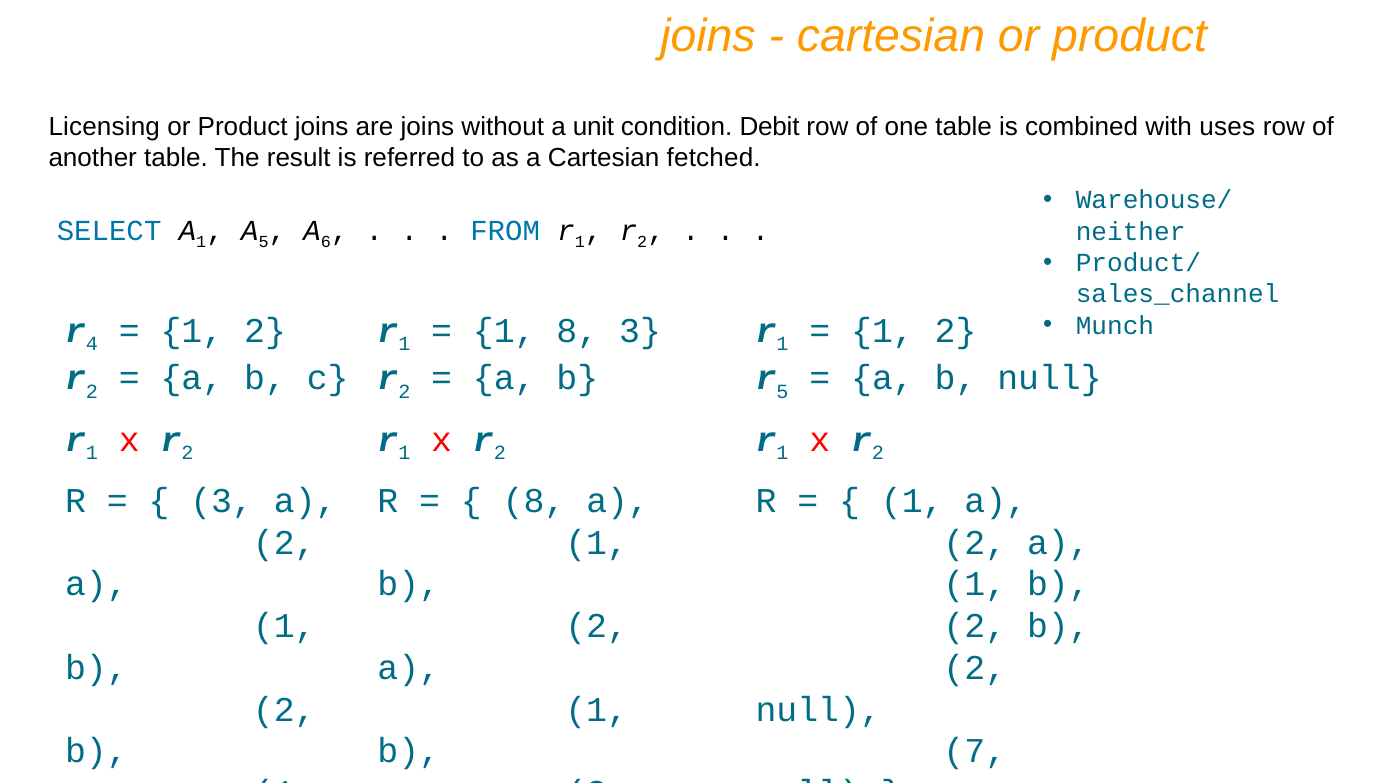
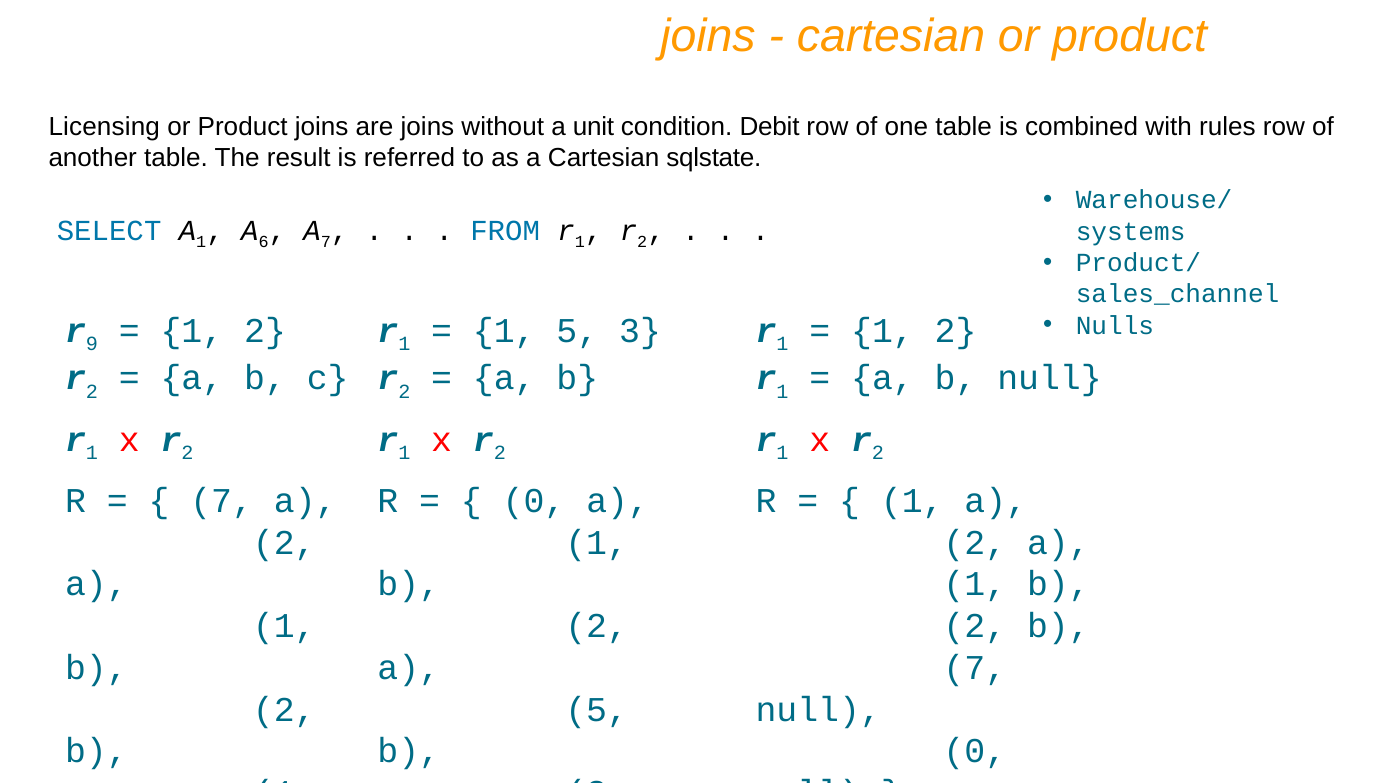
uses: uses -> rules
fetched: fetched -> sqlstate
A 5: 5 -> 6
A 6: 6 -> 7
neither: neither -> systems
Munch: Munch -> Nulls
r 4: 4 -> 9
1 8: 8 -> 5
5 at (783, 392): 5 -> 1
3 at (222, 501): 3 -> 7
8 at (534, 501): 8 -> 0
2 at (975, 668): 2 -> 7
1 at (597, 710): 1 -> 5
7 at (975, 751): 7 -> 0
